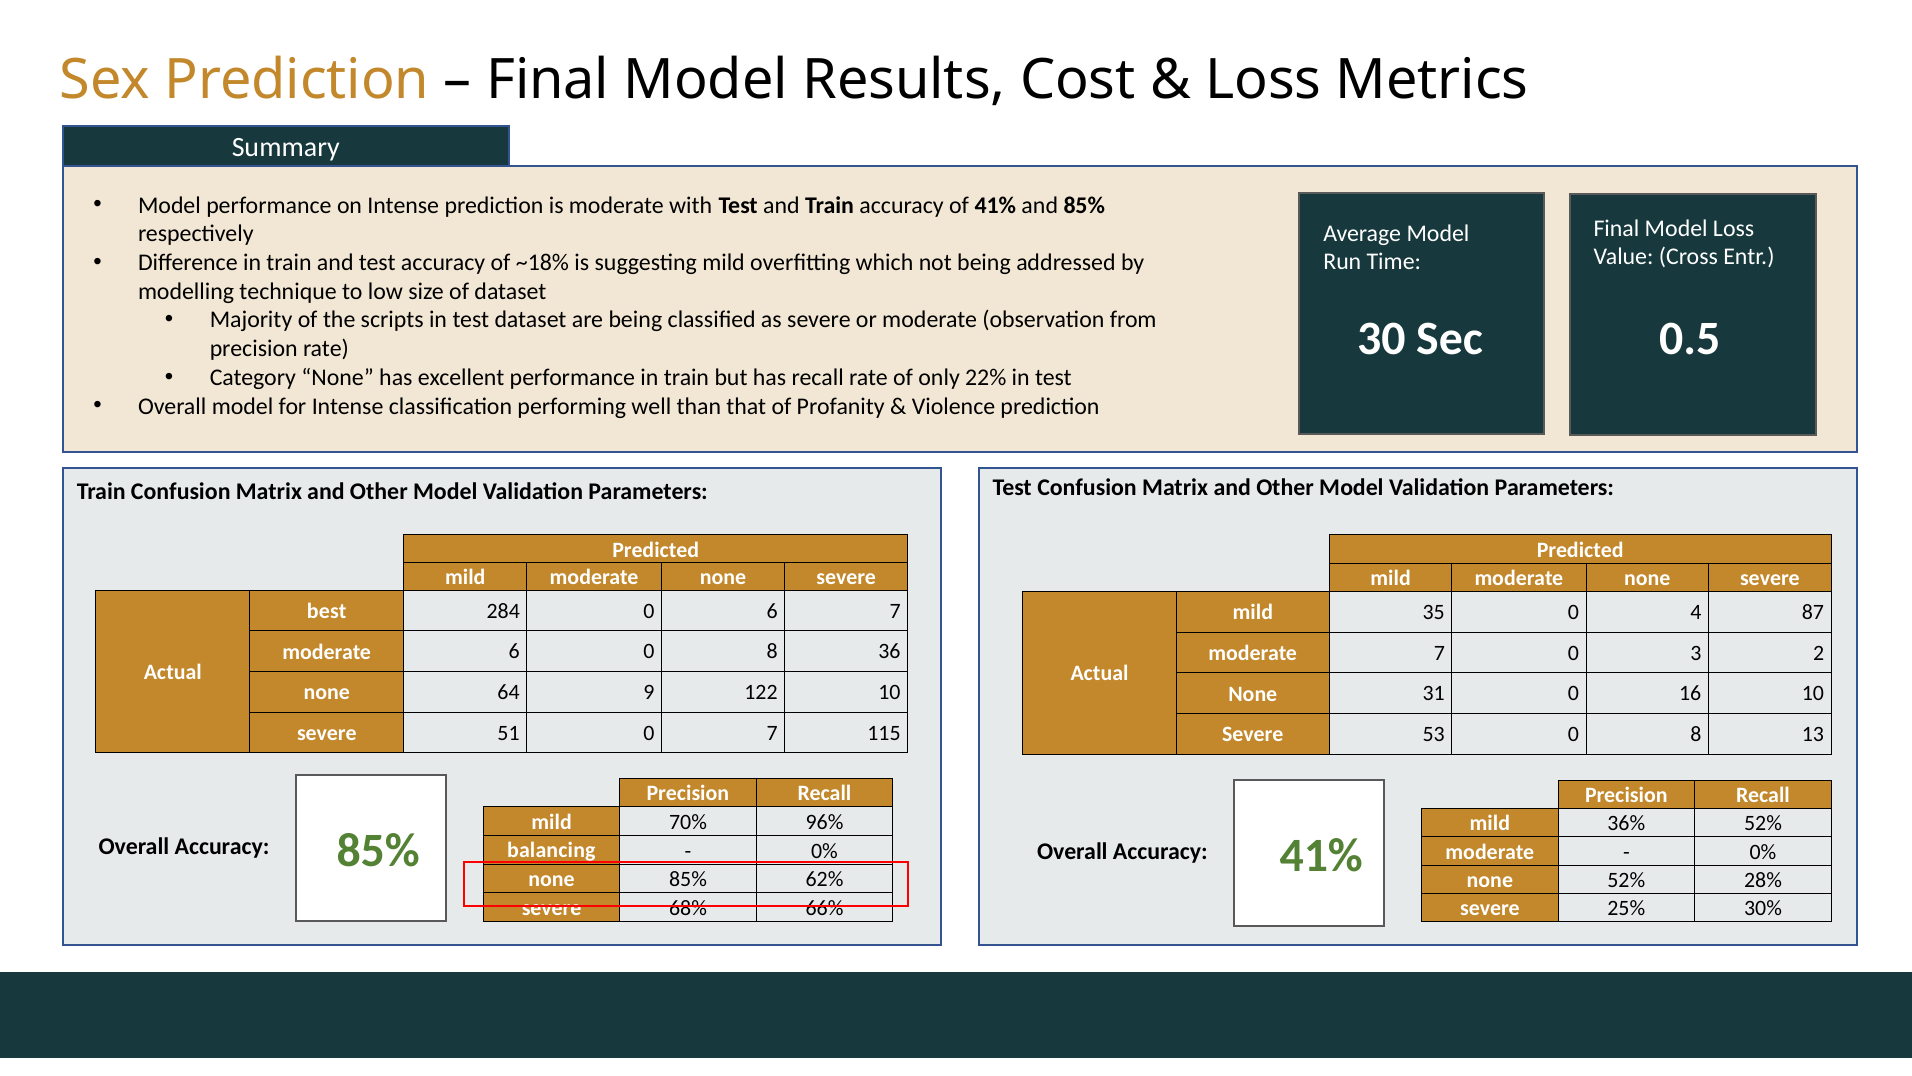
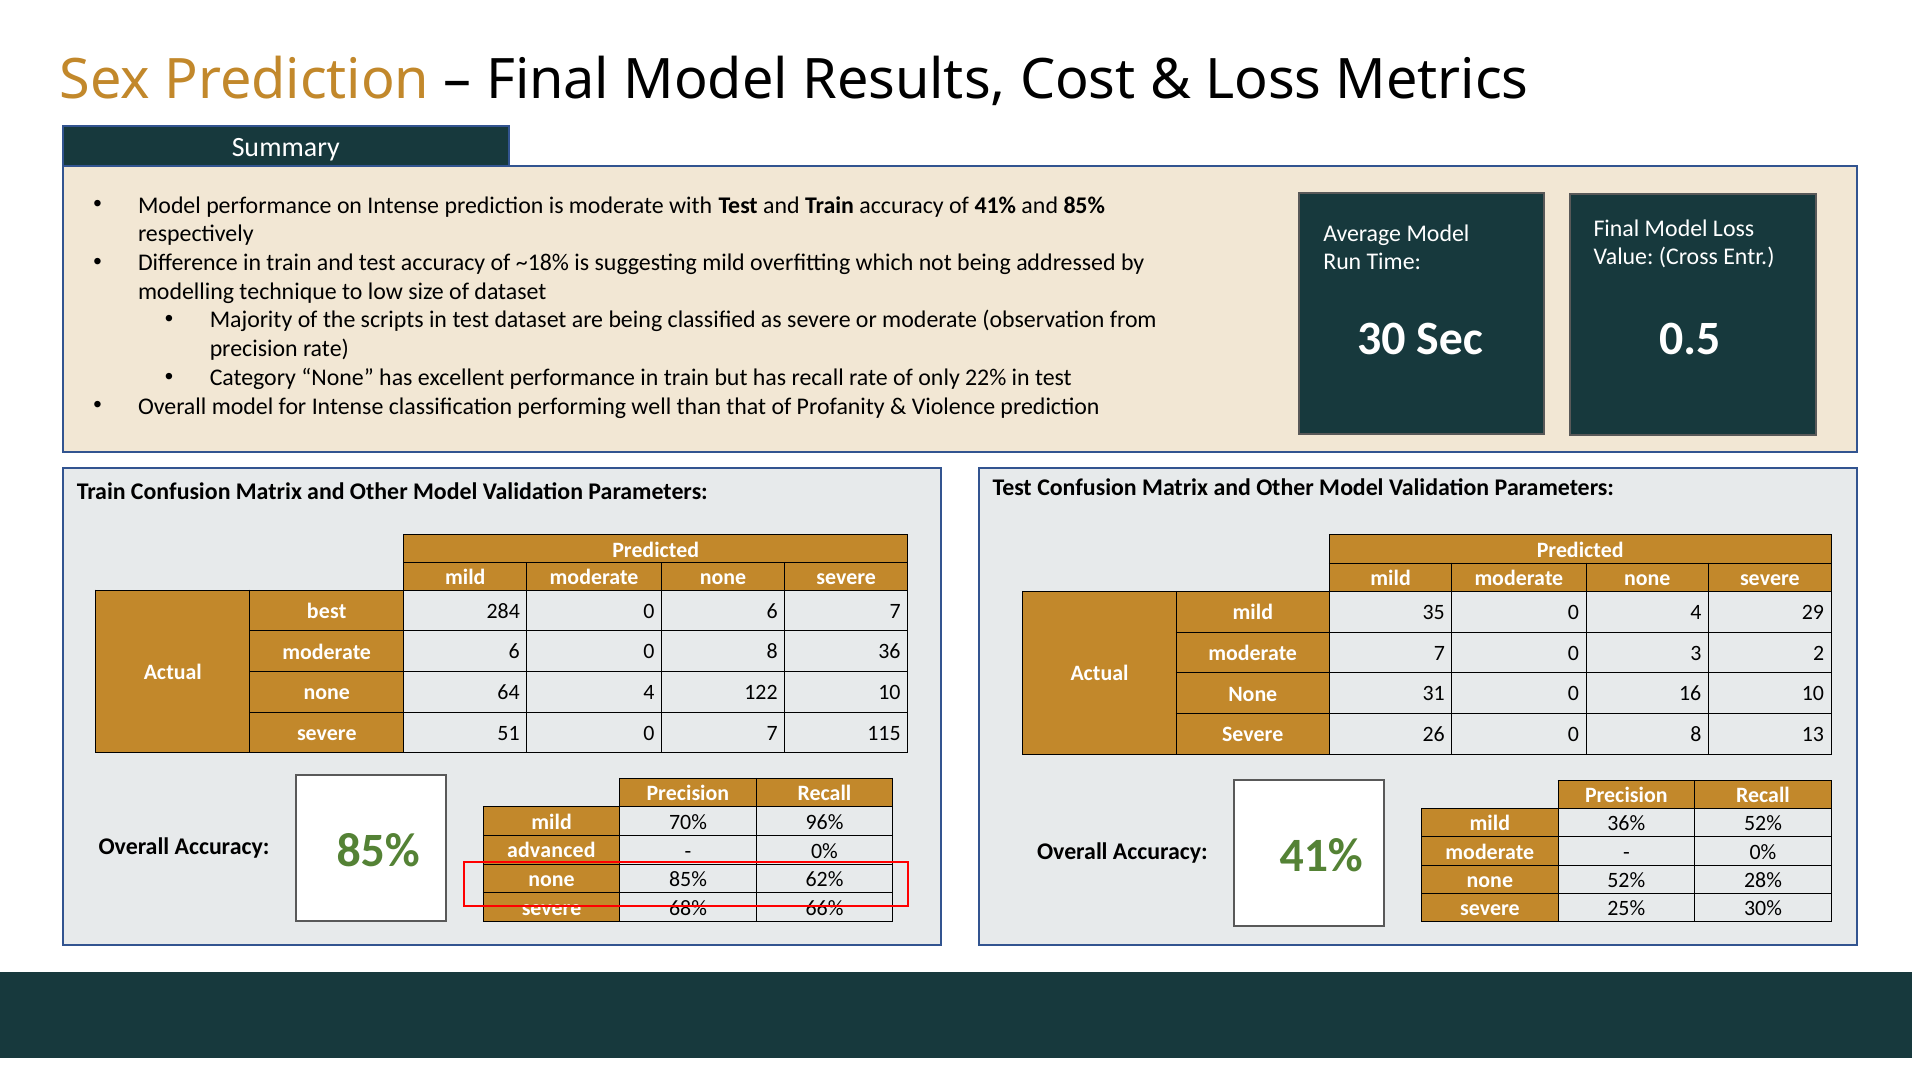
87: 87 -> 29
64 9: 9 -> 4
53: 53 -> 26
balancing: balancing -> advanced
